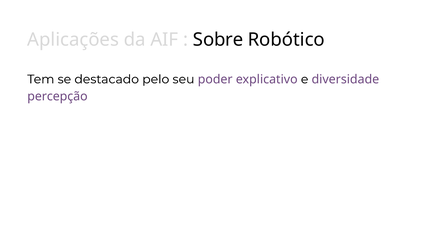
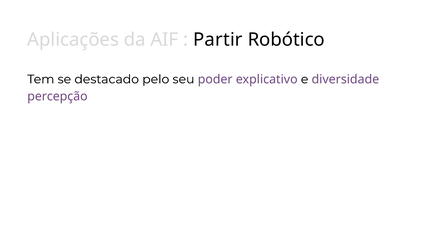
Sobre: Sobre -> Partir
